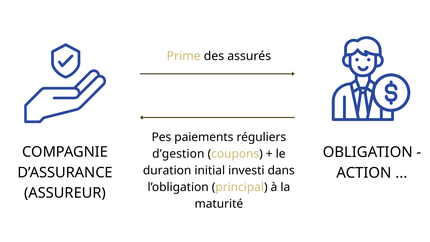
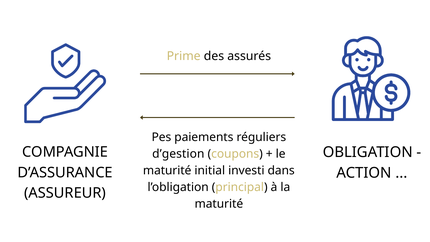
duration at (167, 170): duration -> maturité
